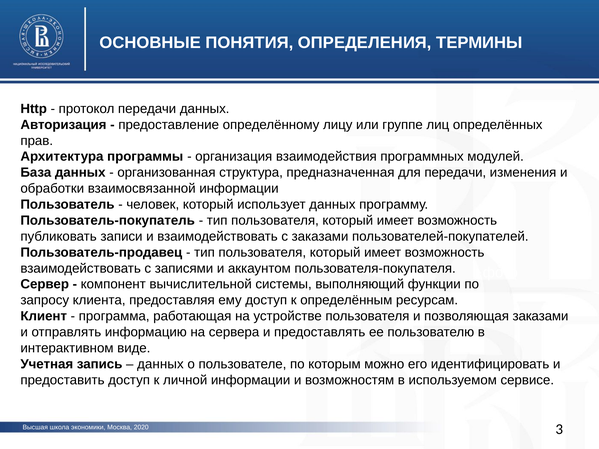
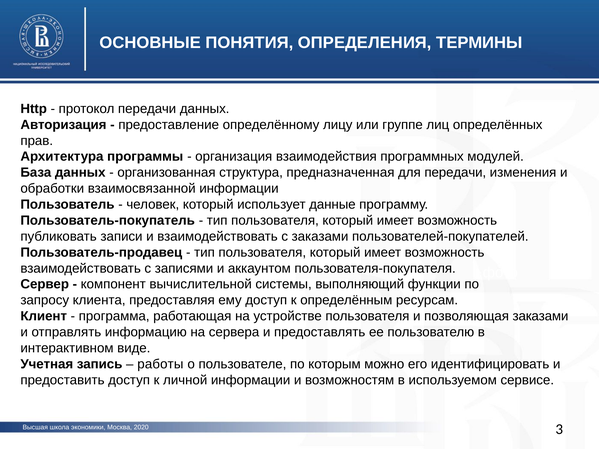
использует данных: данных -> данные
данных at (160, 364): данных -> работы
